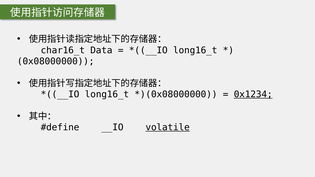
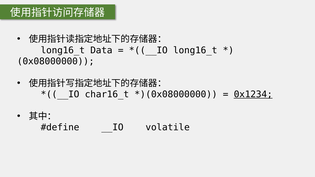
char16_t at (63, 50): char16_t -> long16_t
long16_t at (107, 94): long16_t -> char16_t
volatile underline: present -> none
